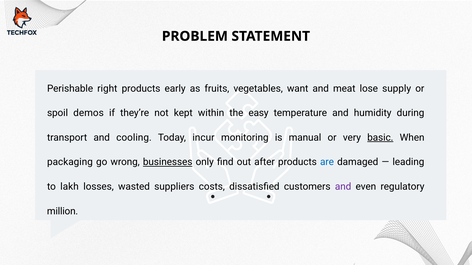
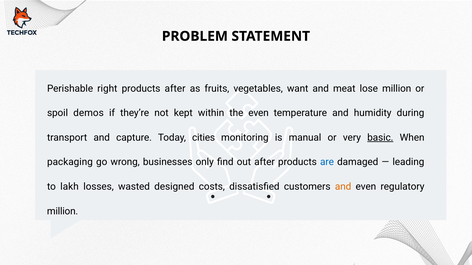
products early: early -> after
lose supply: supply -> million
the easy: easy -> even
cooling: cooling -> capture
incur: incur -> cities
businesses underline: present -> none
suppliers: suppliers -> designed
and at (343, 187) colour: purple -> orange
